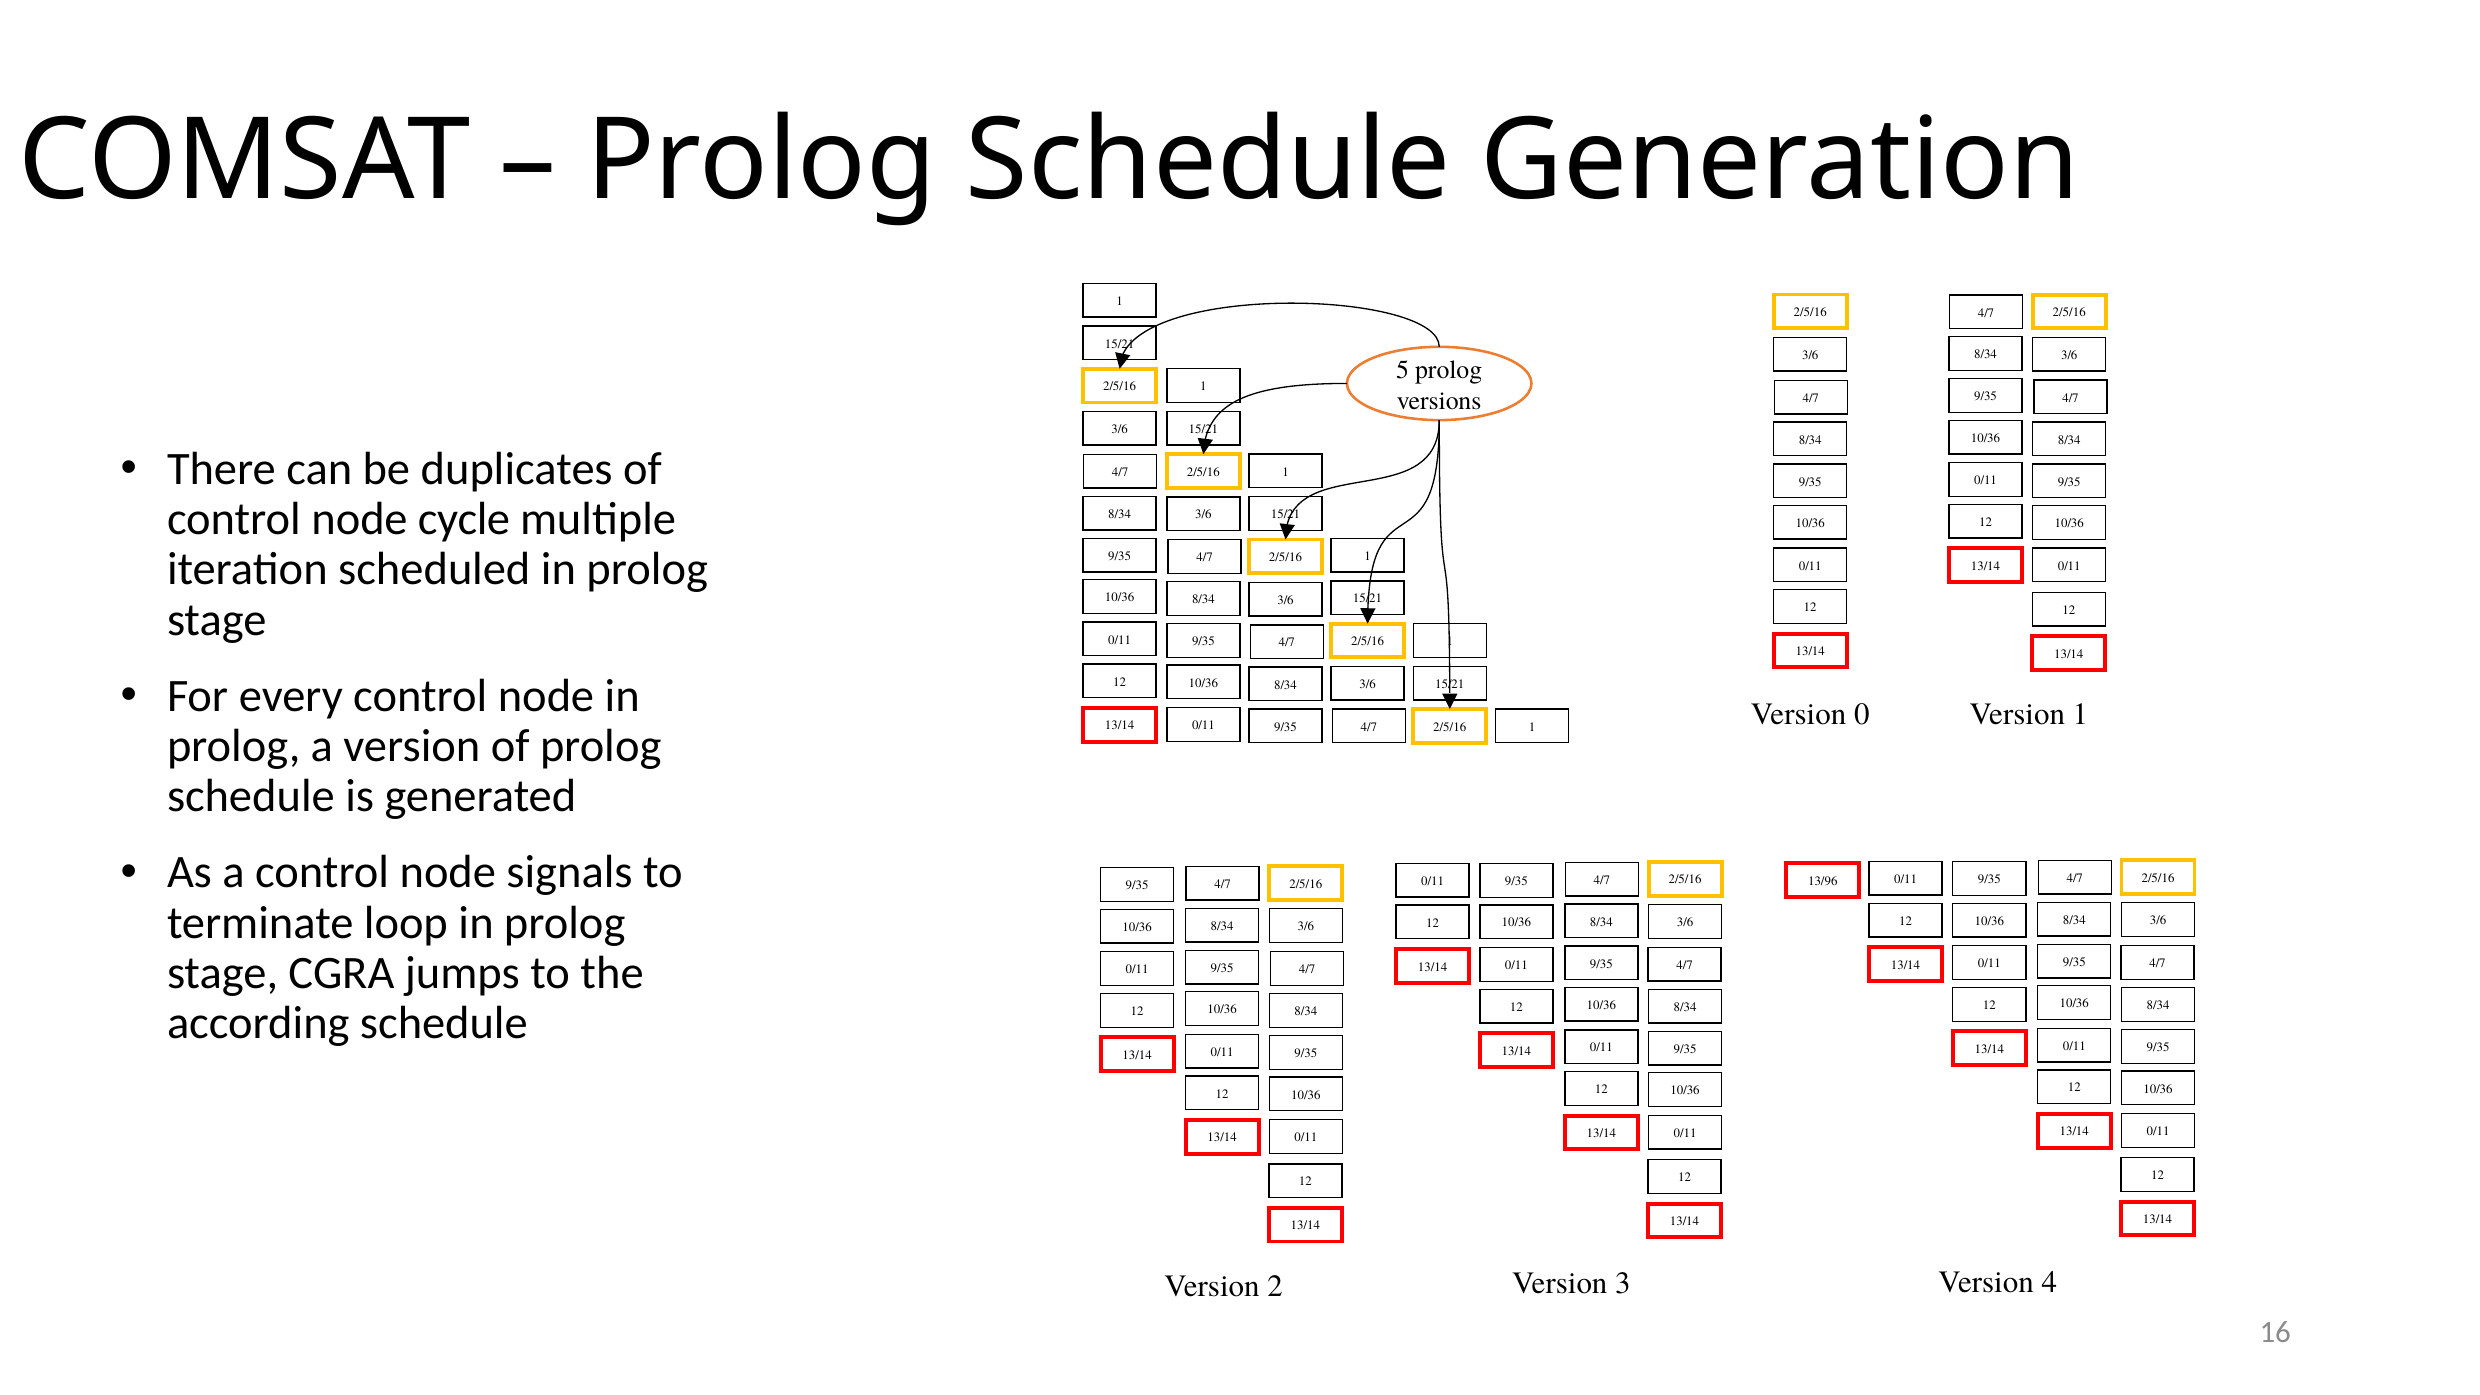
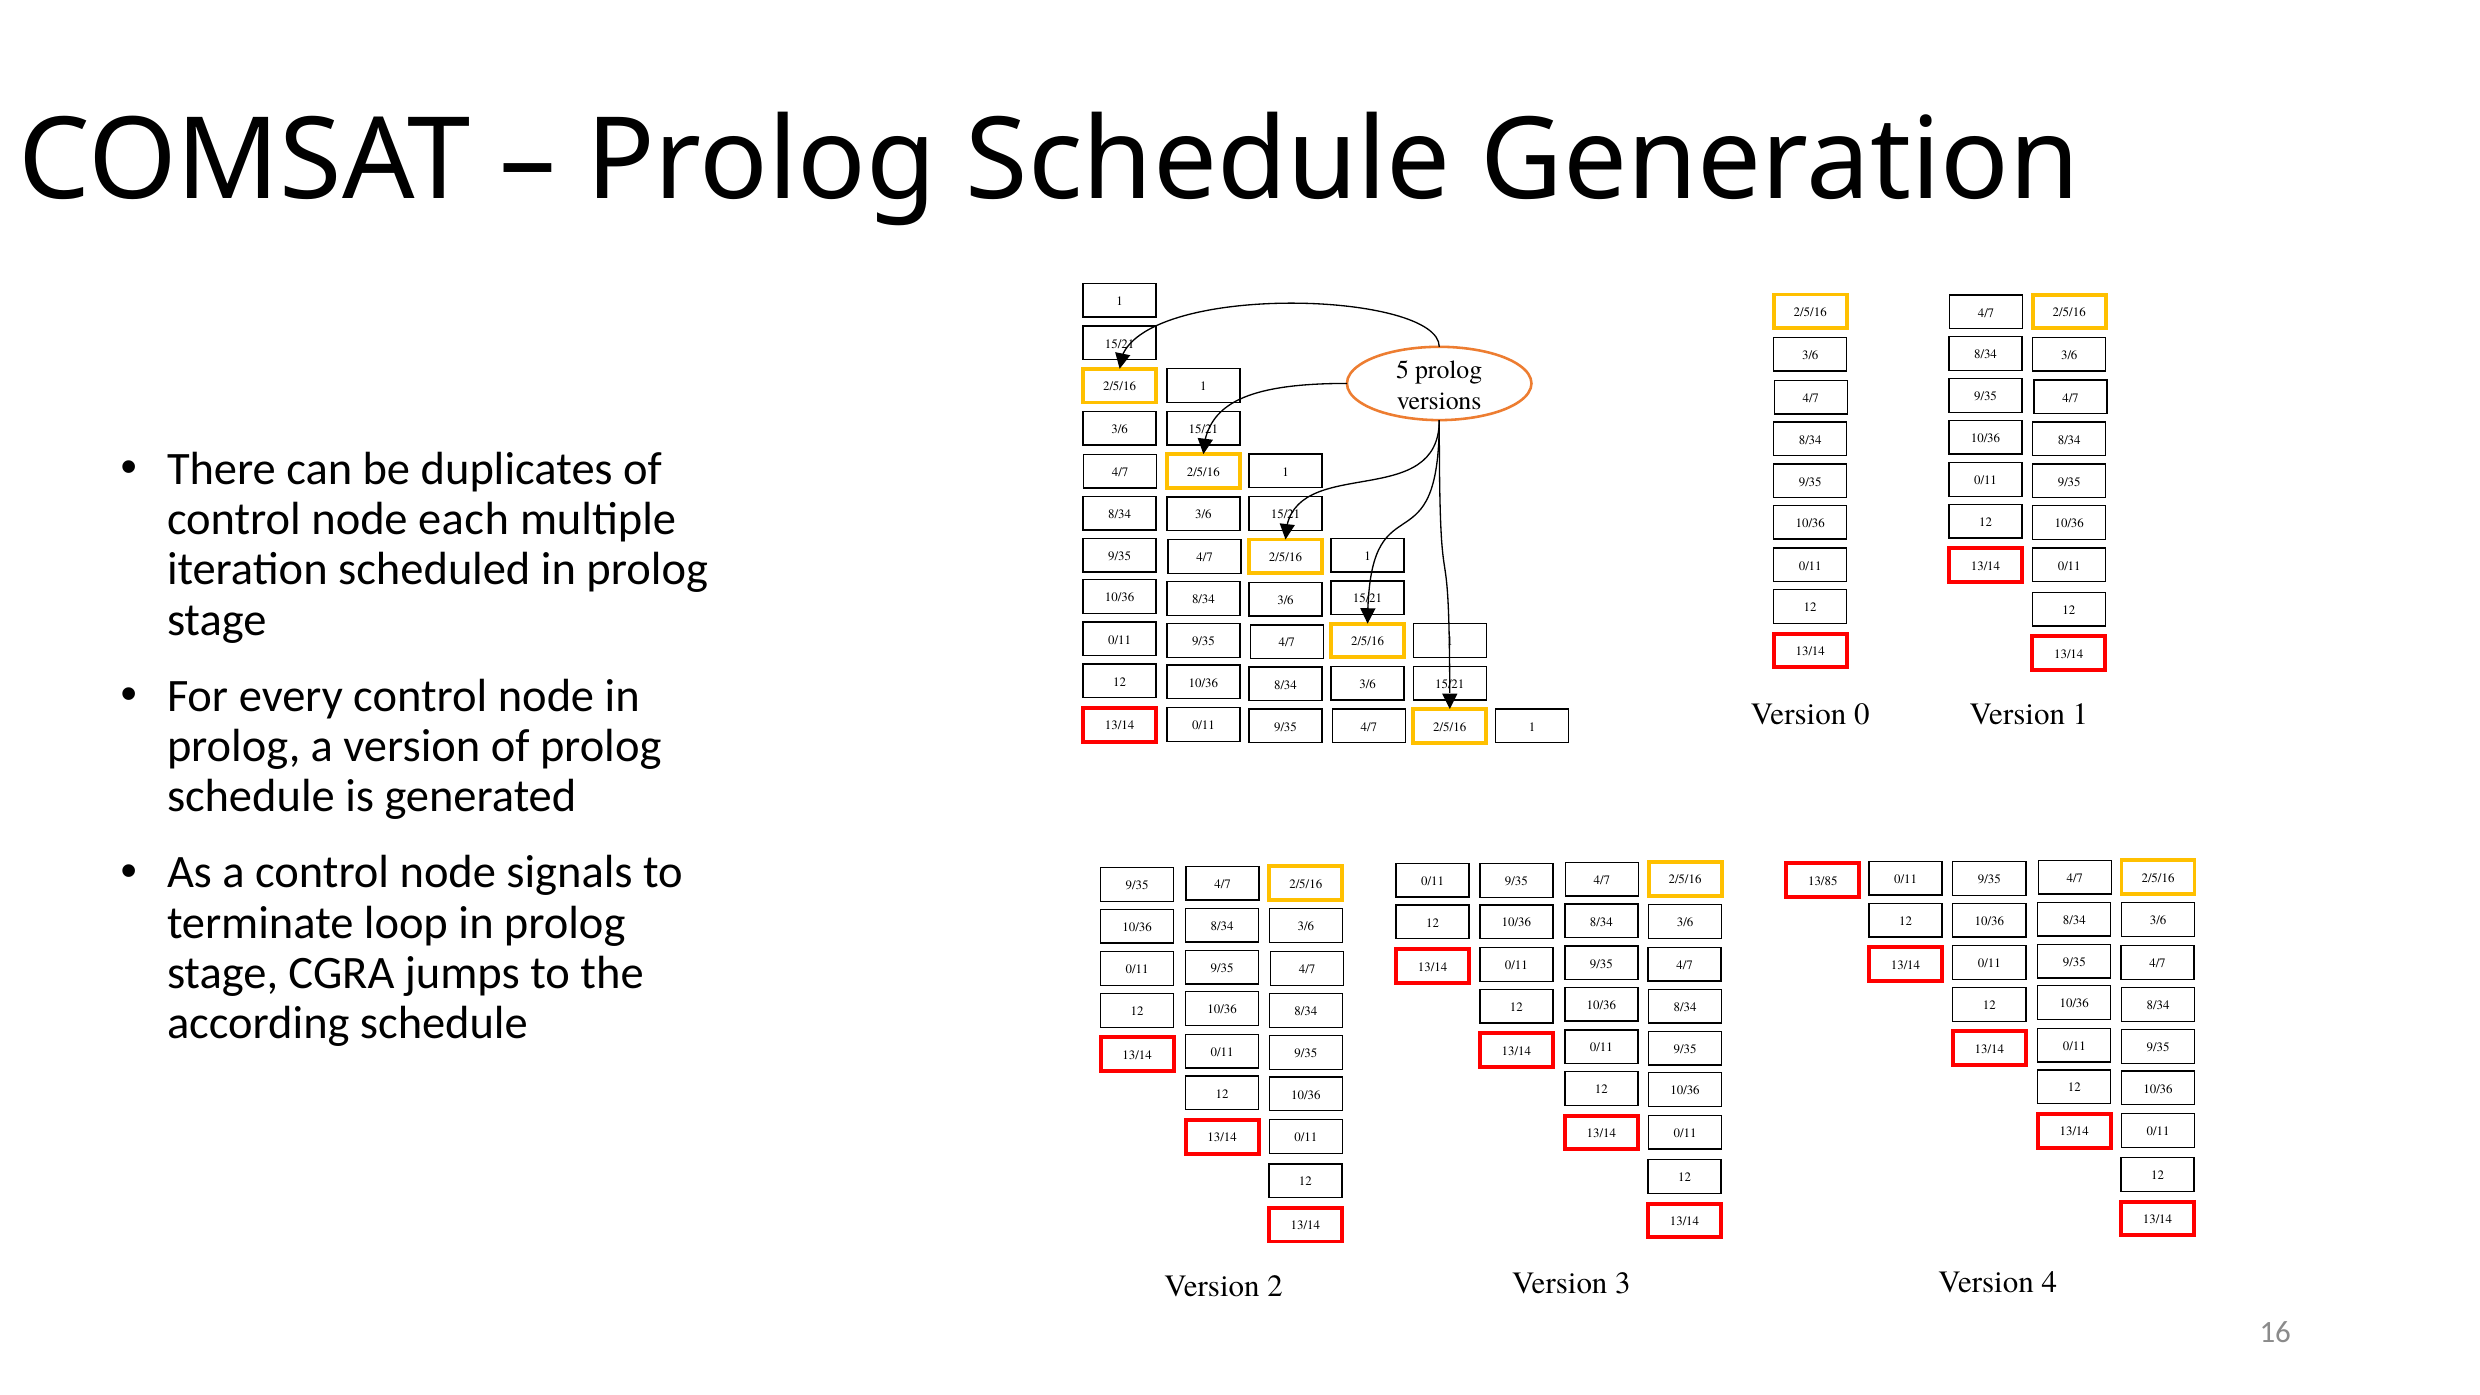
cycle: cycle -> each
13/96: 13/96 -> 13/85
